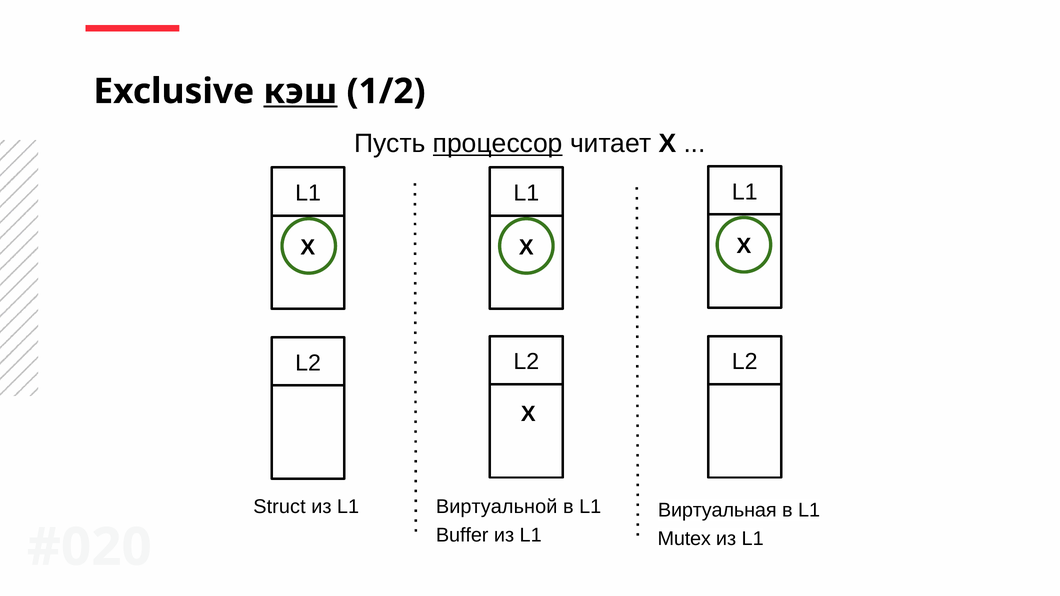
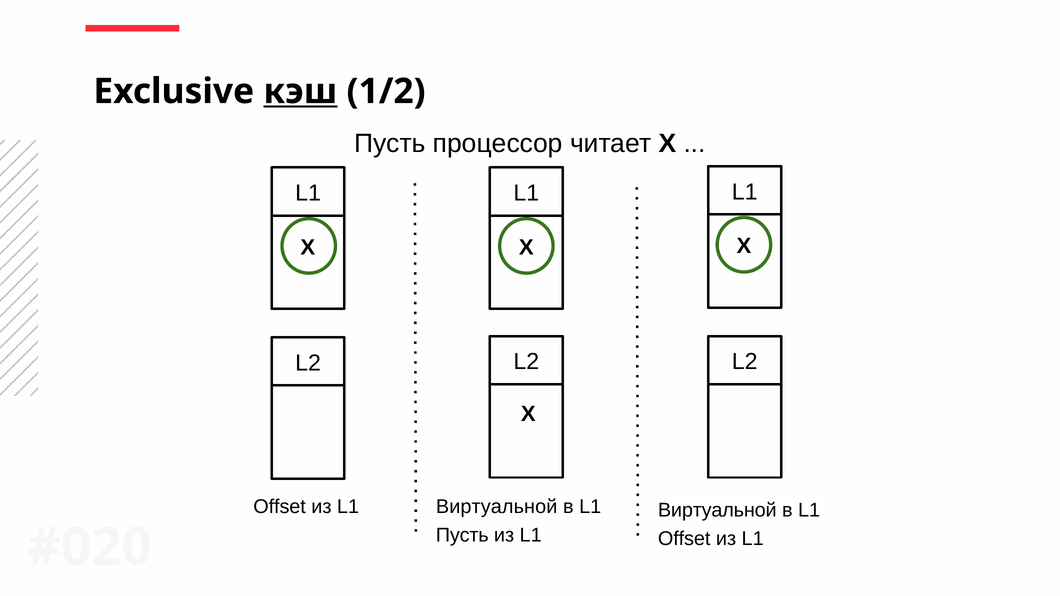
процессор underline: present -> none
Struct at (279, 507): Struct -> Offset
Виртуальная at (717, 510): Виртуальная -> Виртуальной
Buffer at (462, 535): Buffer -> Пусть
Mutex at (684, 539): Mutex -> Offset
